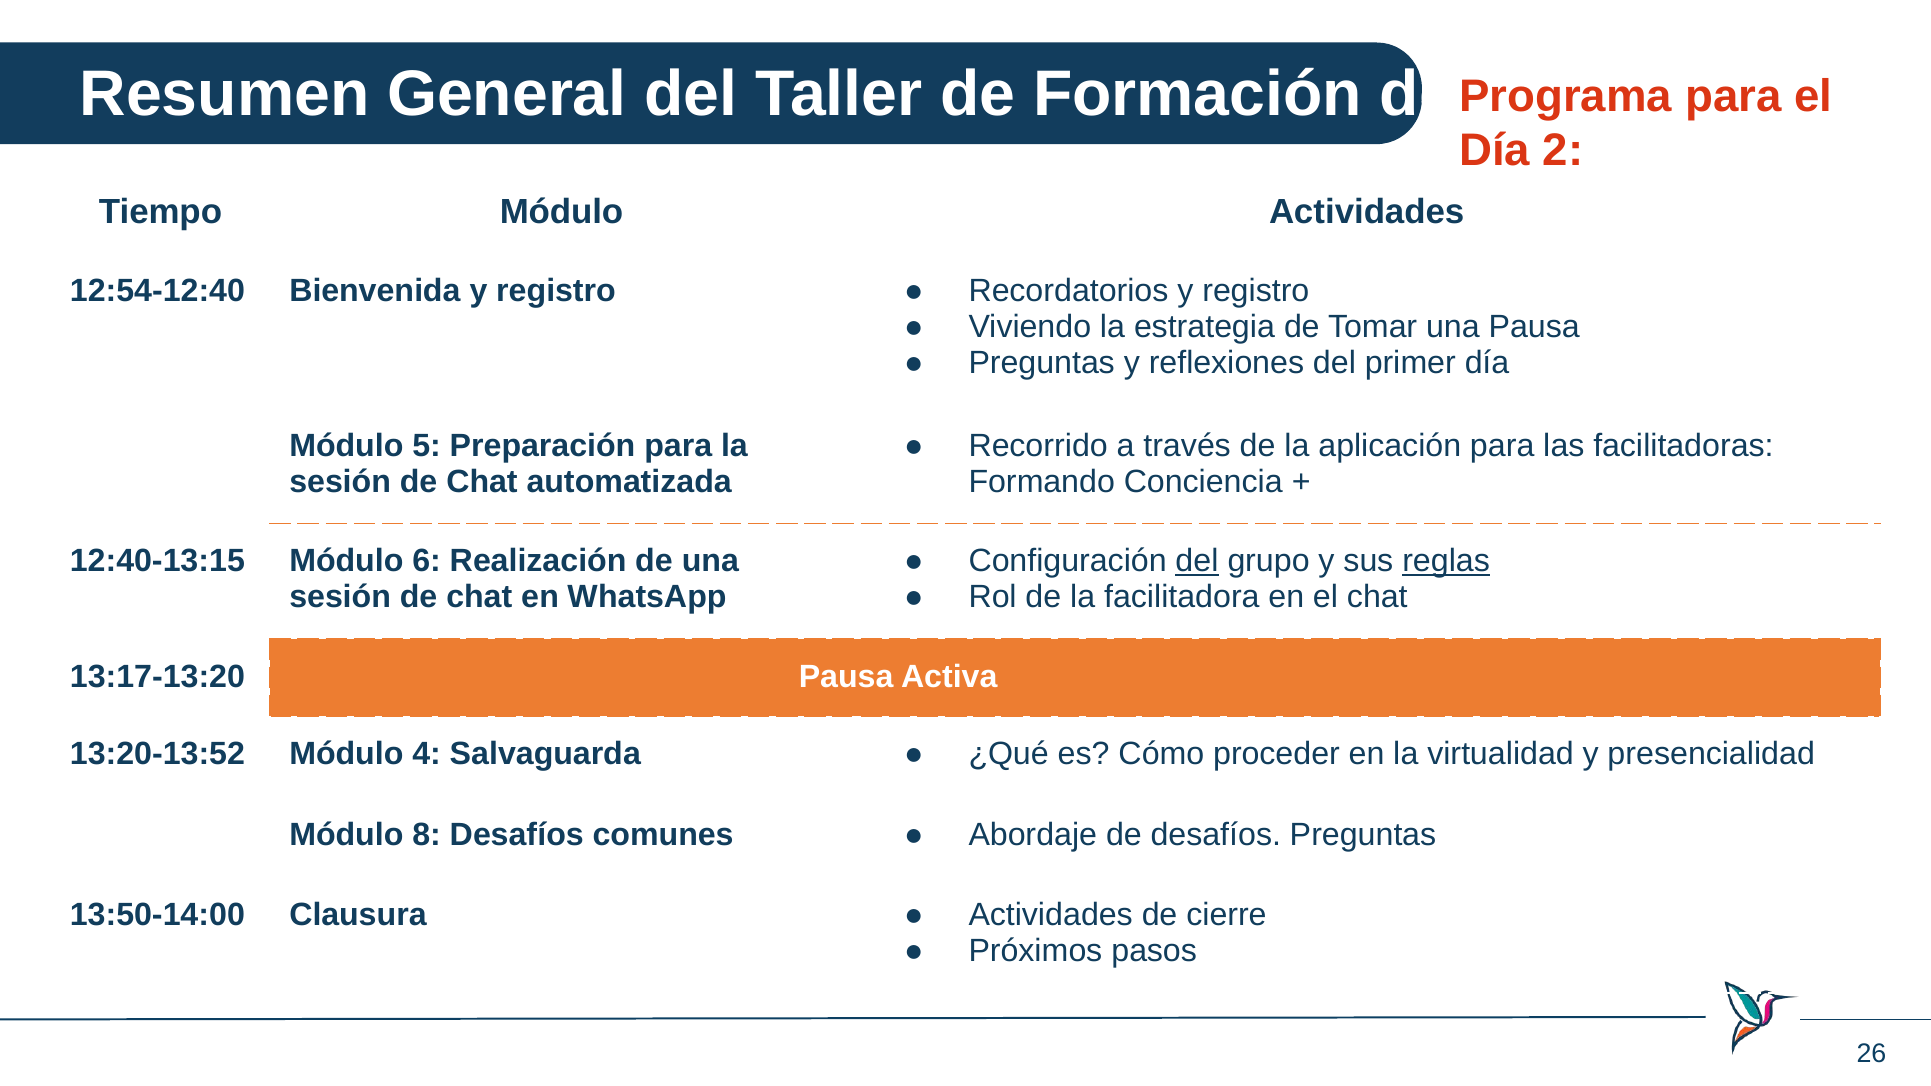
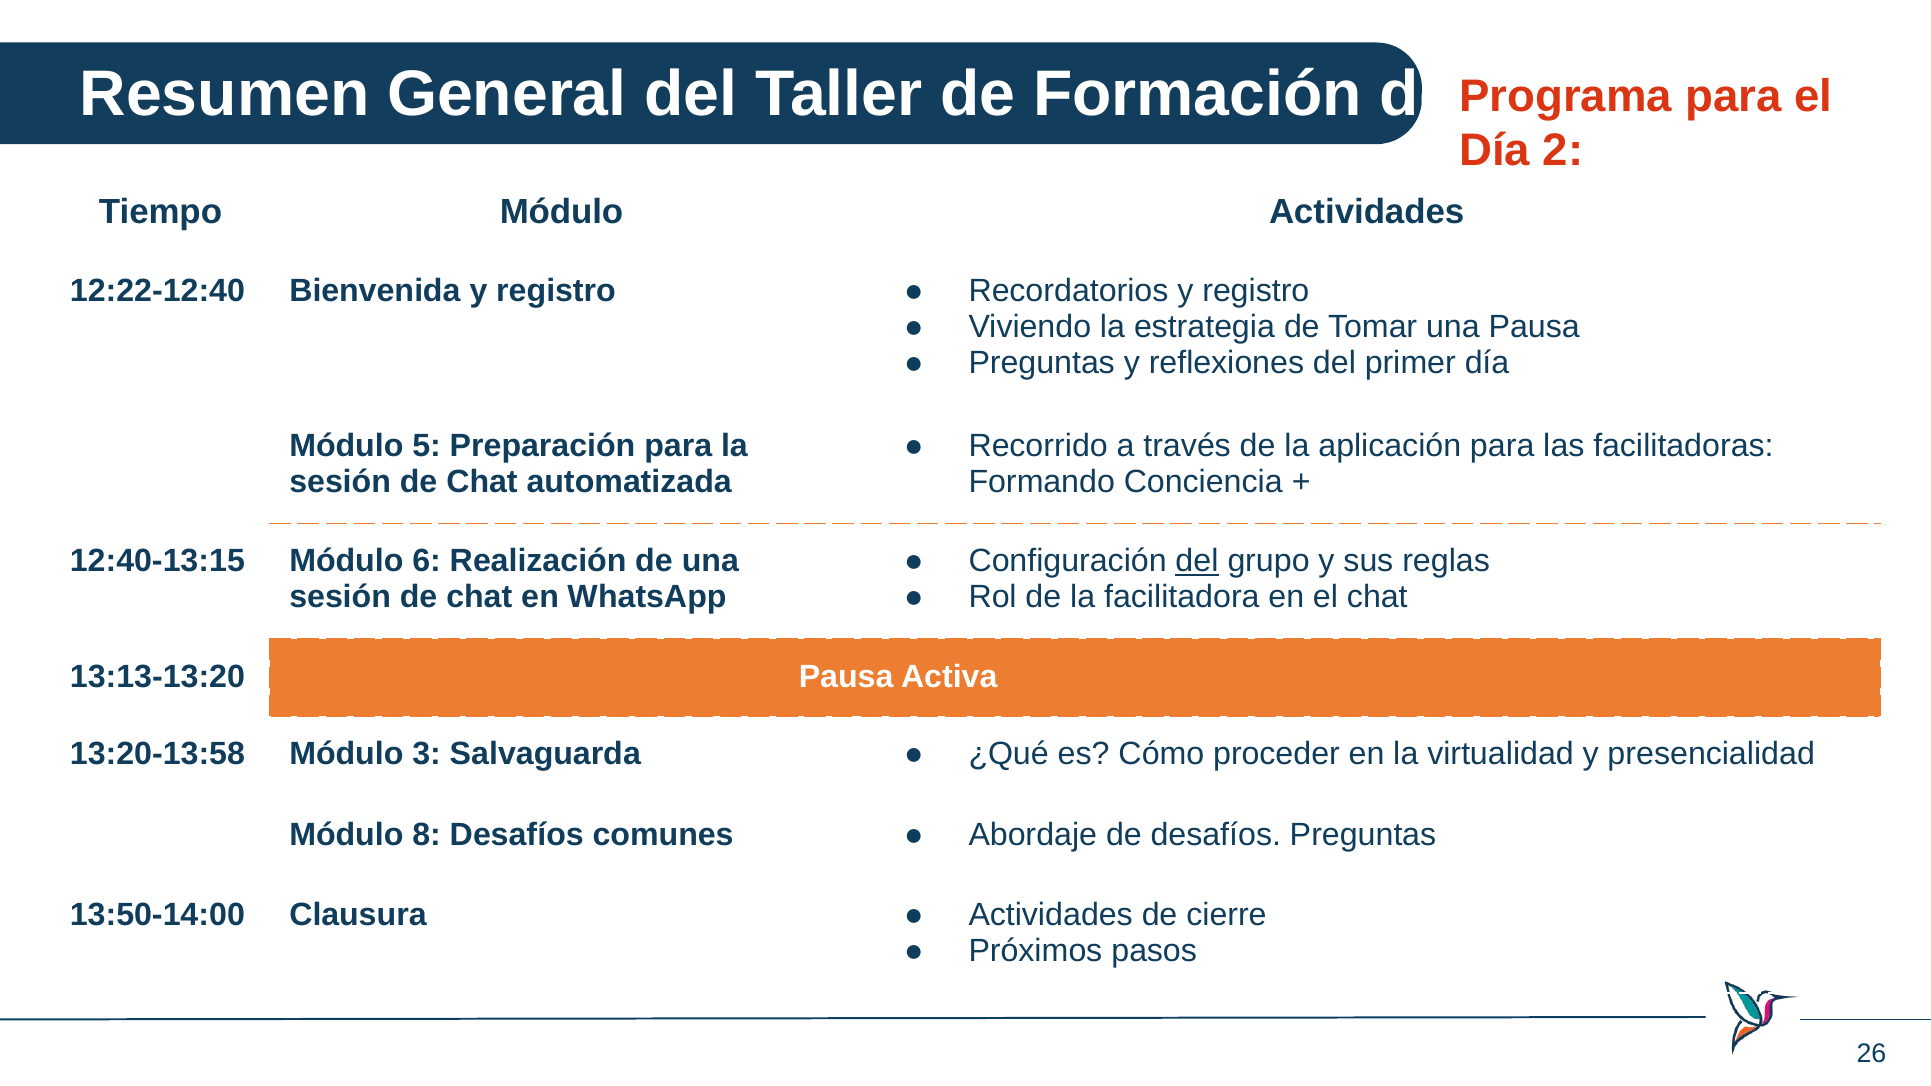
12:54-12:40: 12:54-12:40 -> 12:22-12:40
reglas underline: present -> none
13:17-13:20: 13:17-13:20 -> 13:13-13:20
13:20-13:52: 13:20-13:52 -> 13:20-13:58
4: 4 -> 3
